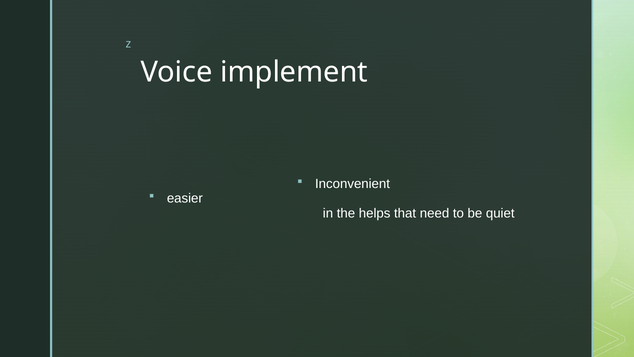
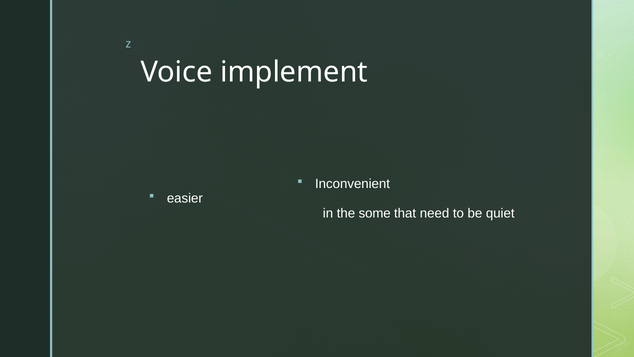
helps: helps -> some
